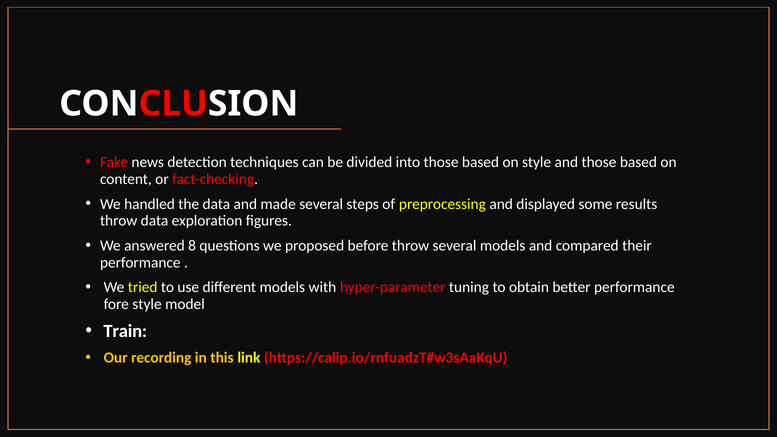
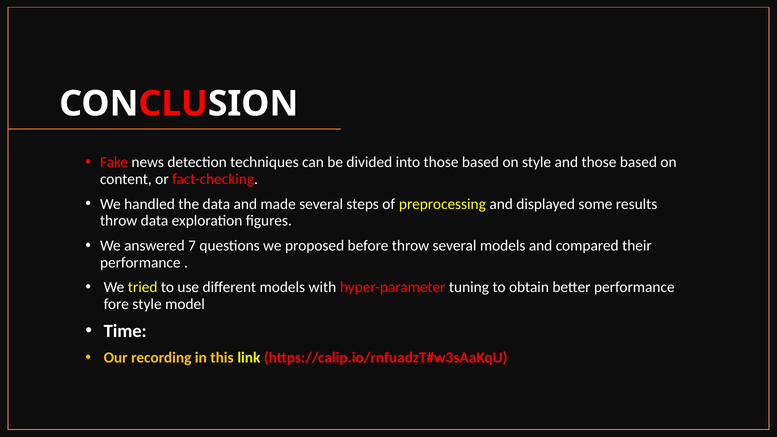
8: 8 -> 7
Train: Train -> Time
